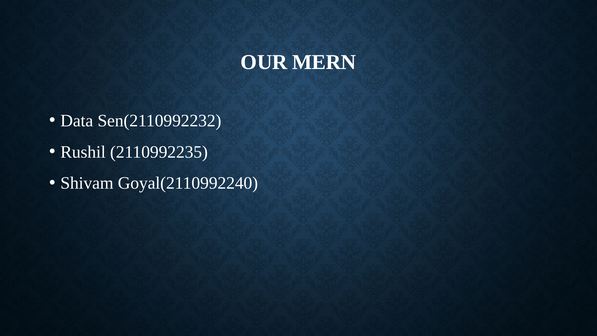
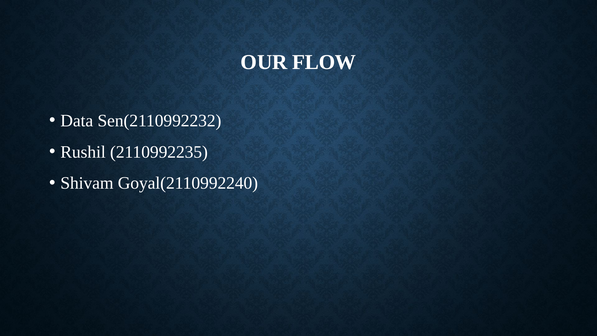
MERN: MERN -> FLOW
